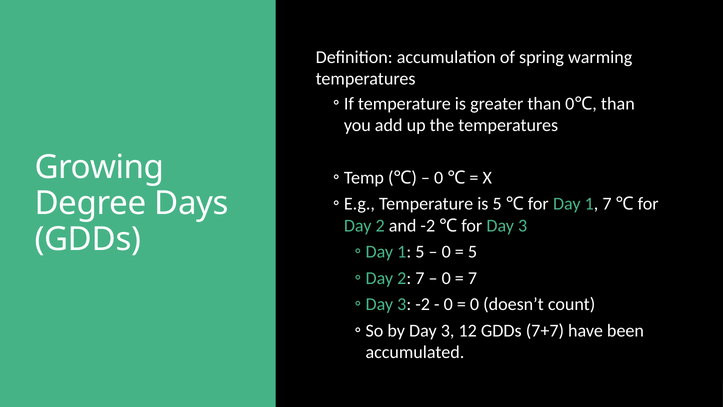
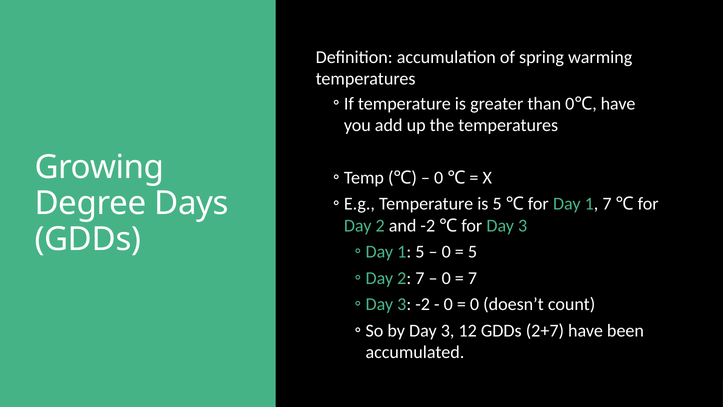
than at (618, 104): than -> have
7+7: 7+7 -> 2+7
